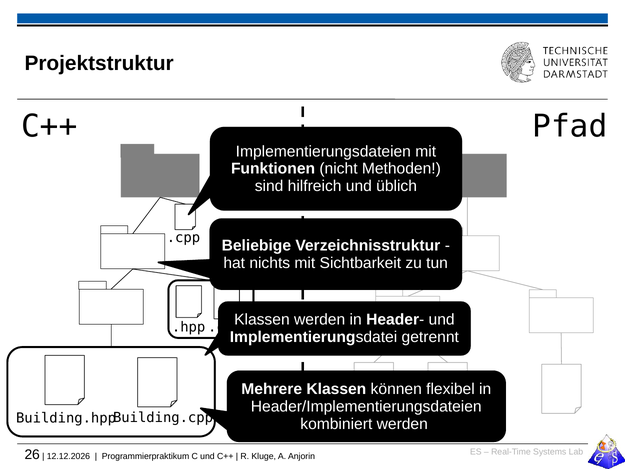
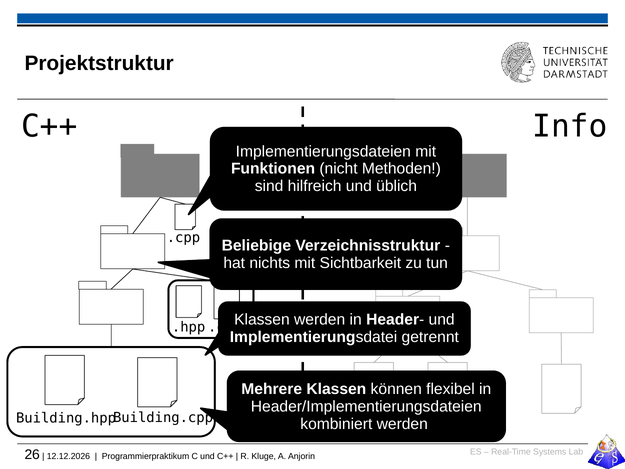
Pfad: Pfad -> Info
